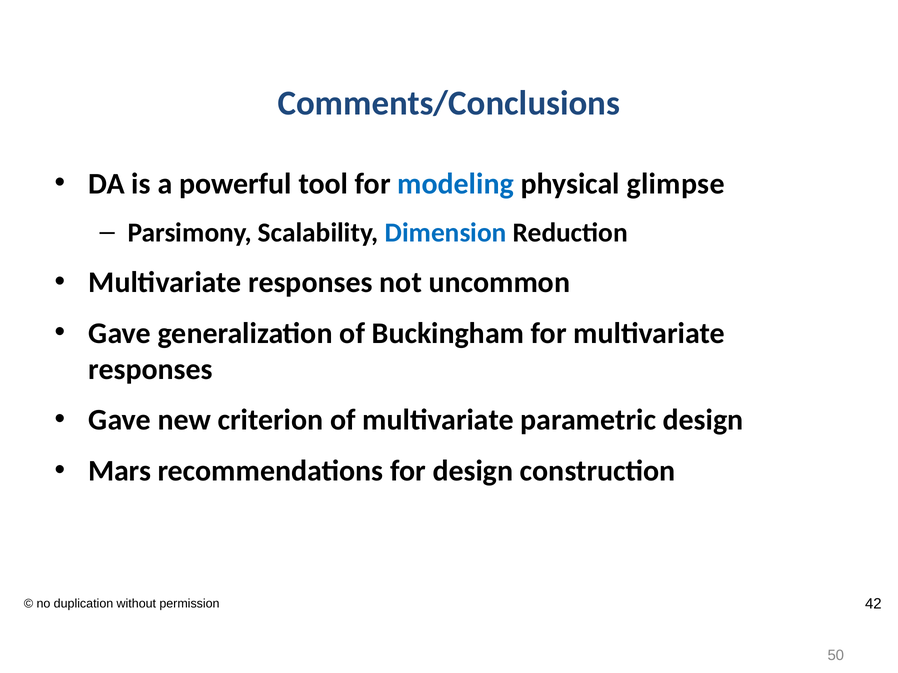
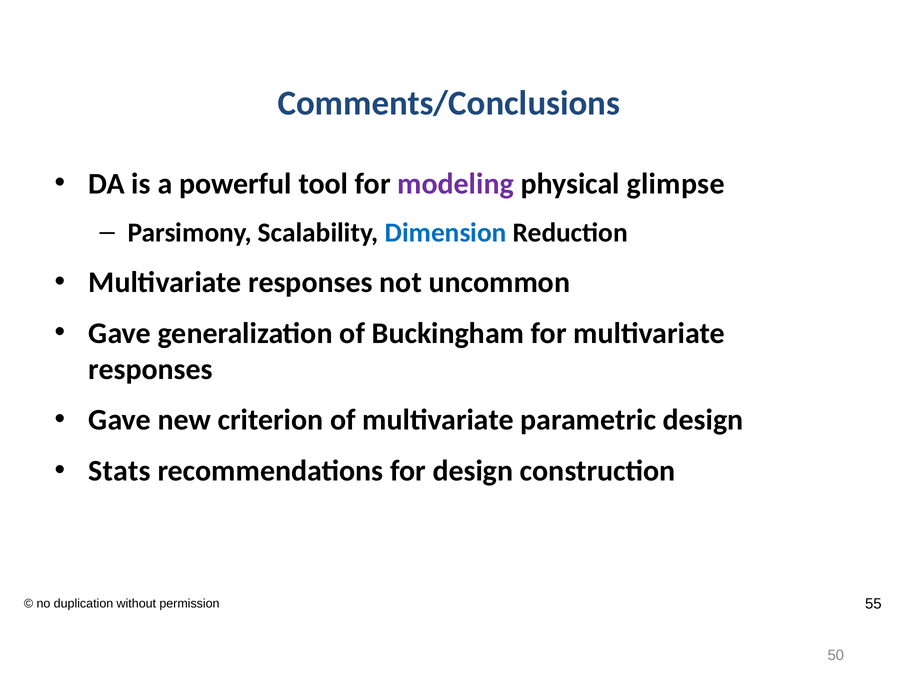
modeling colour: blue -> purple
Mars: Mars -> Stats
42: 42 -> 55
